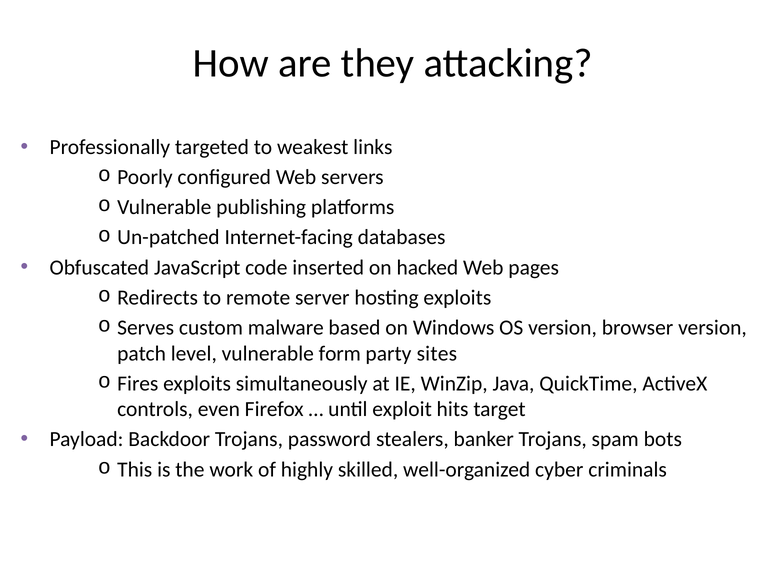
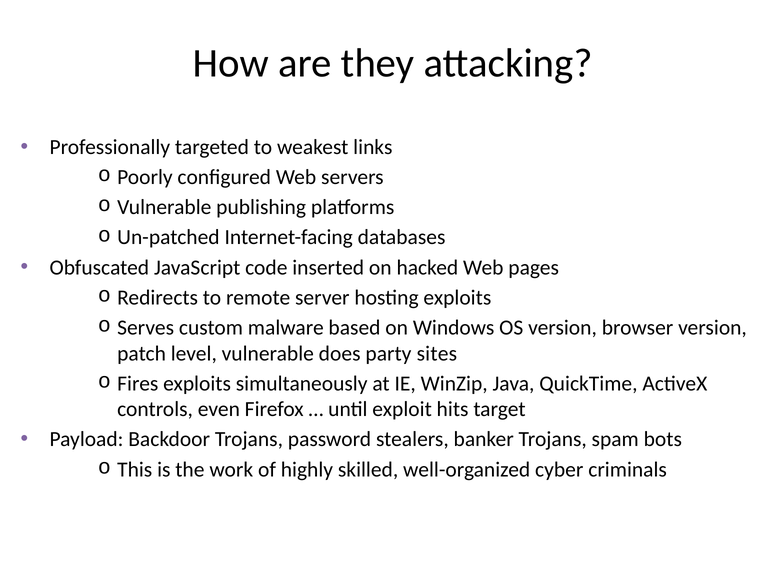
form: form -> does
